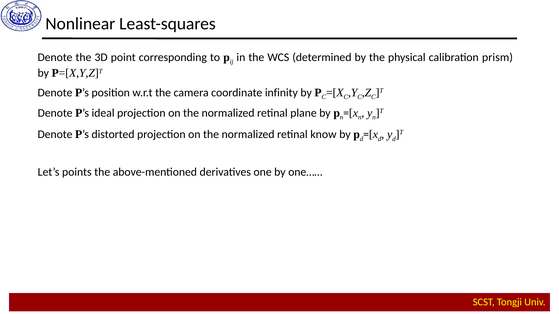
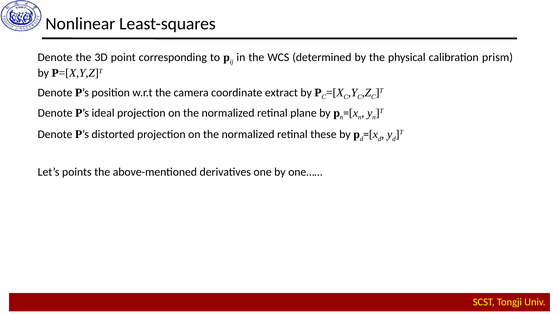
infinity: infinity -> extract
know: know -> these
